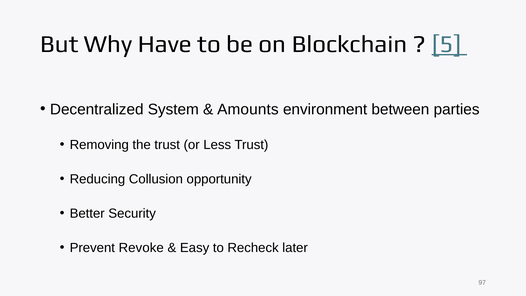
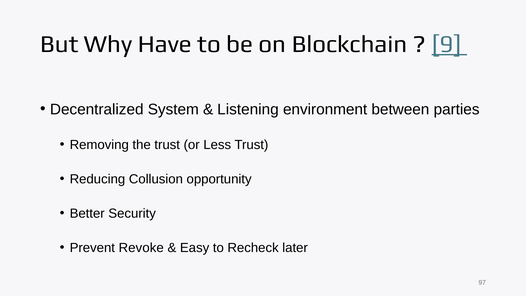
5: 5 -> 9
Amounts: Amounts -> Listening
